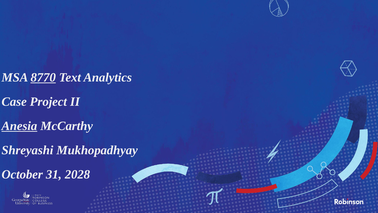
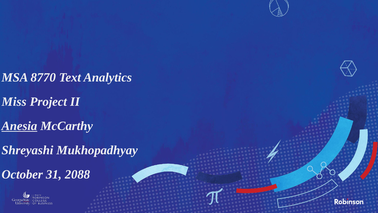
8770 underline: present -> none
Case: Case -> Miss
2028: 2028 -> 2088
